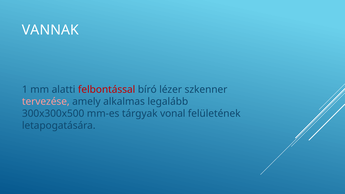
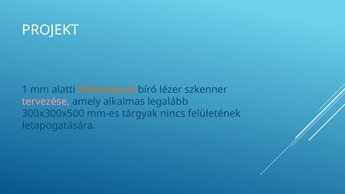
VANNAK: VANNAK -> PROJEKT
felbontással colour: red -> orange
vonal: vonal -> nincs
